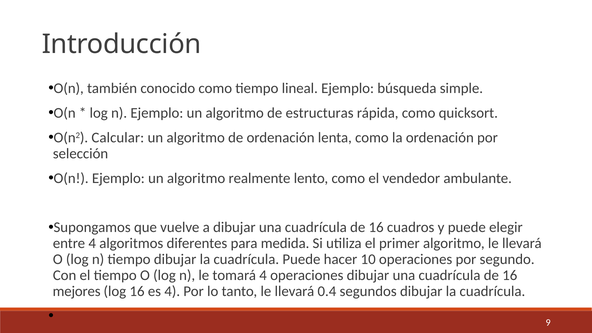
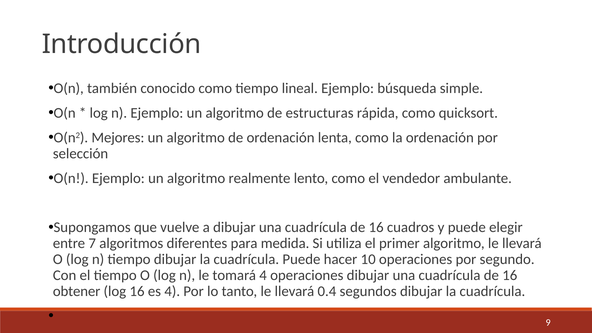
Calcular: Calcular -> Mejores
entre 4: 4 -> 7
mejores: mejores -> obtener
